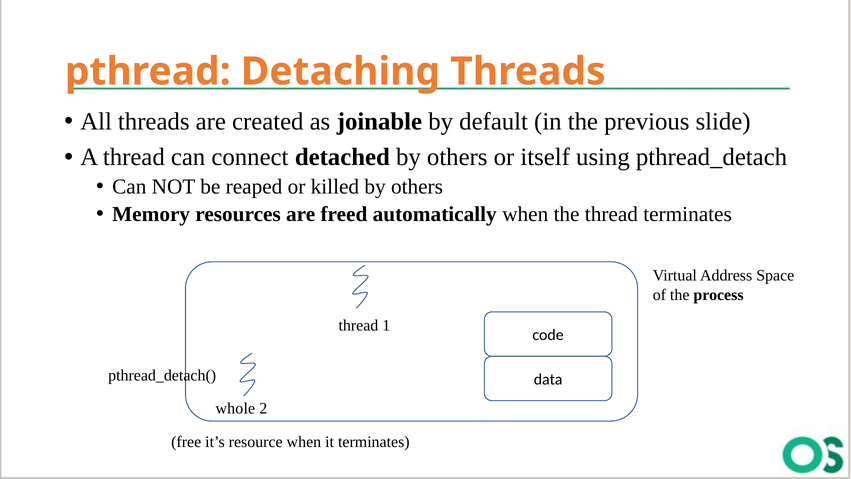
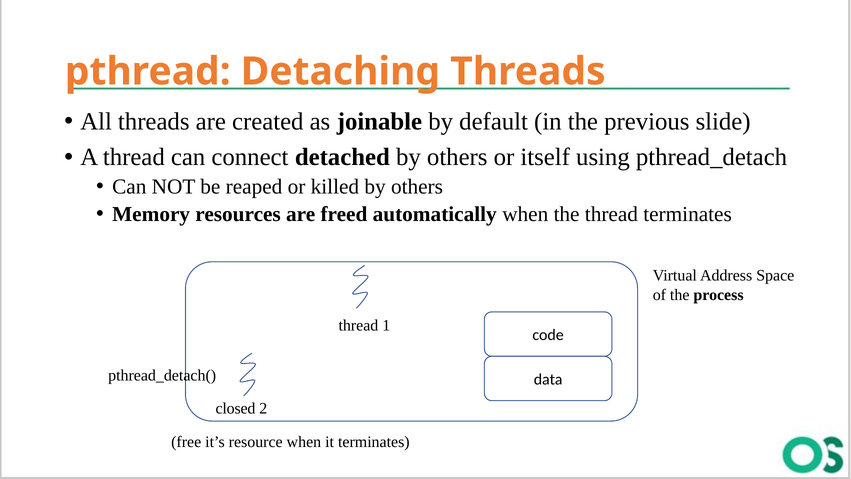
whole: whole -> closed
